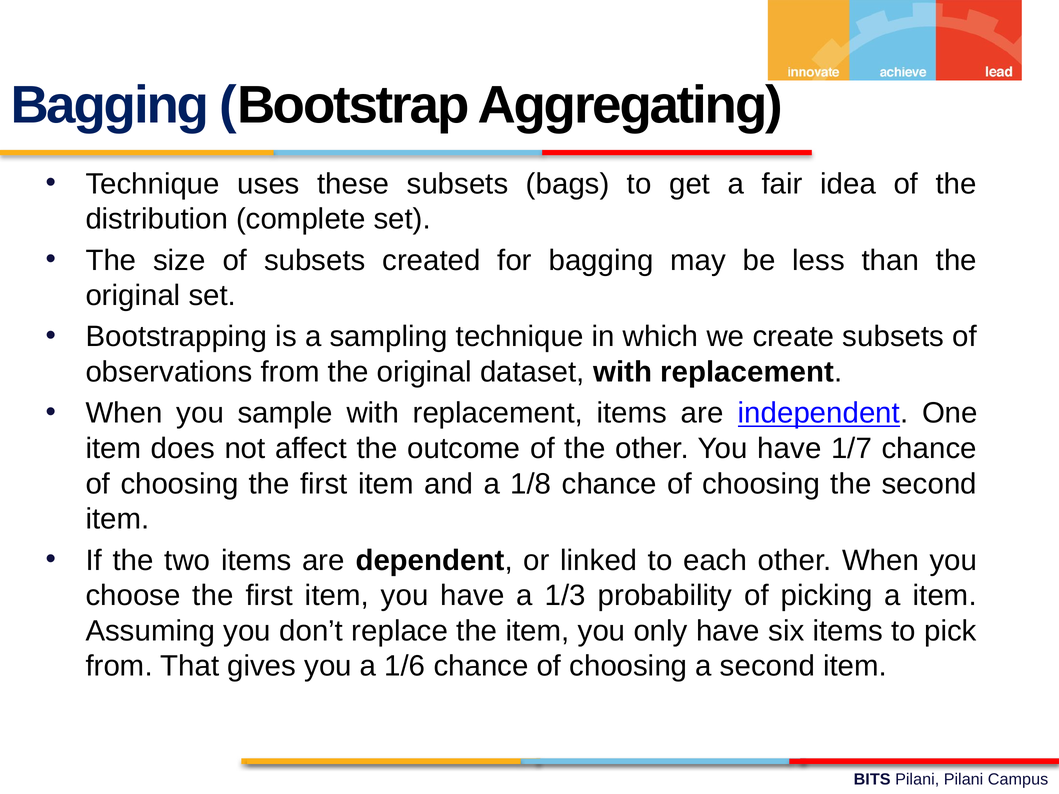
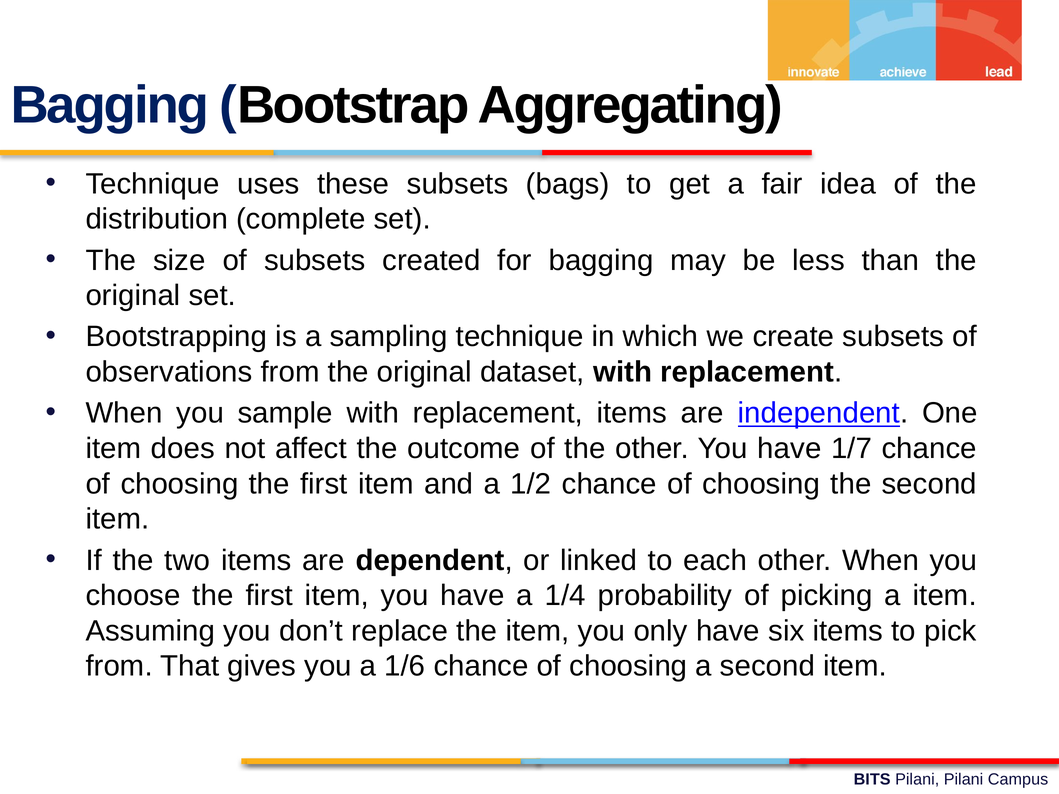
1/8: 1/8 -> 1/2
1/3: 1/3 -> 1/4
